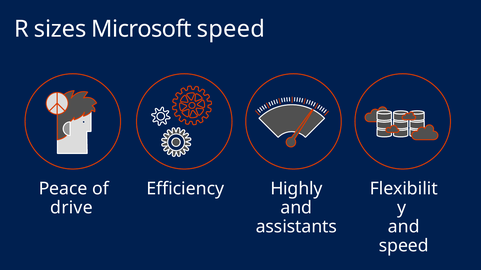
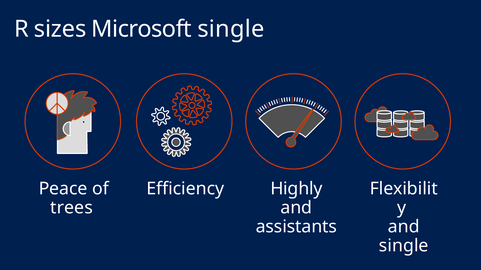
Microsoft speed: speed -> single
drive: drive -> trees
speed at (404, 246): speed -> single
